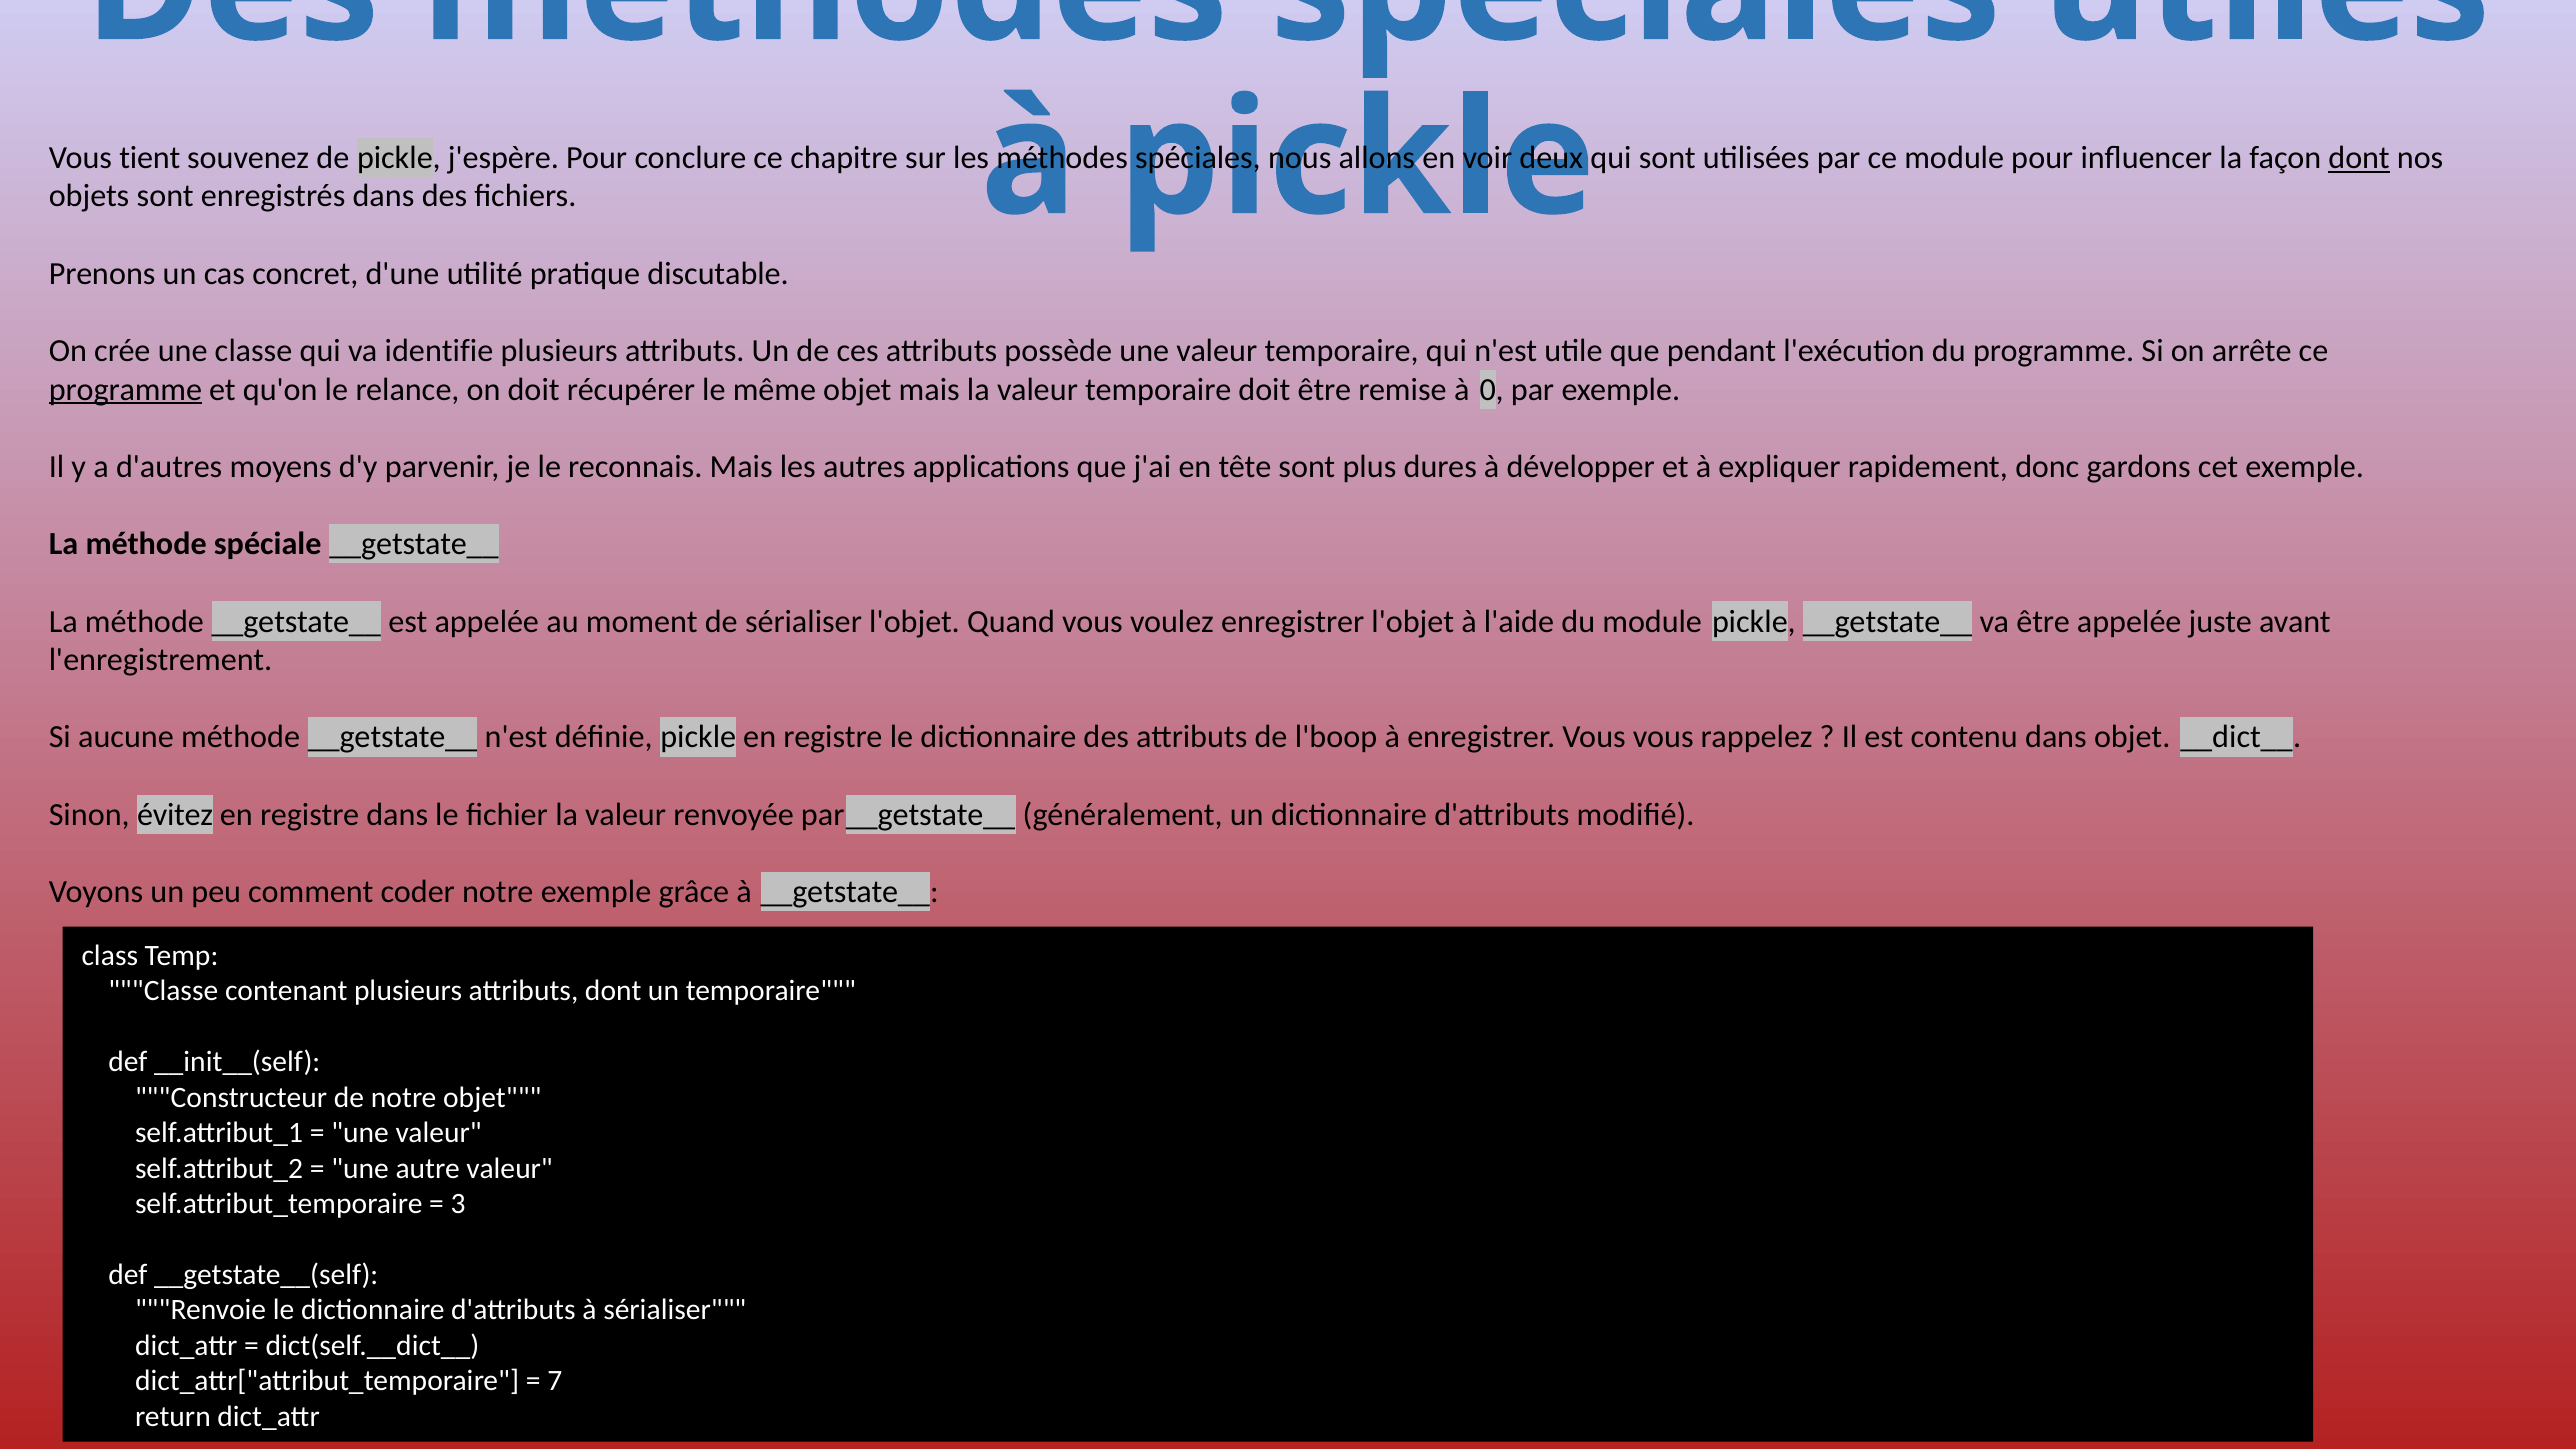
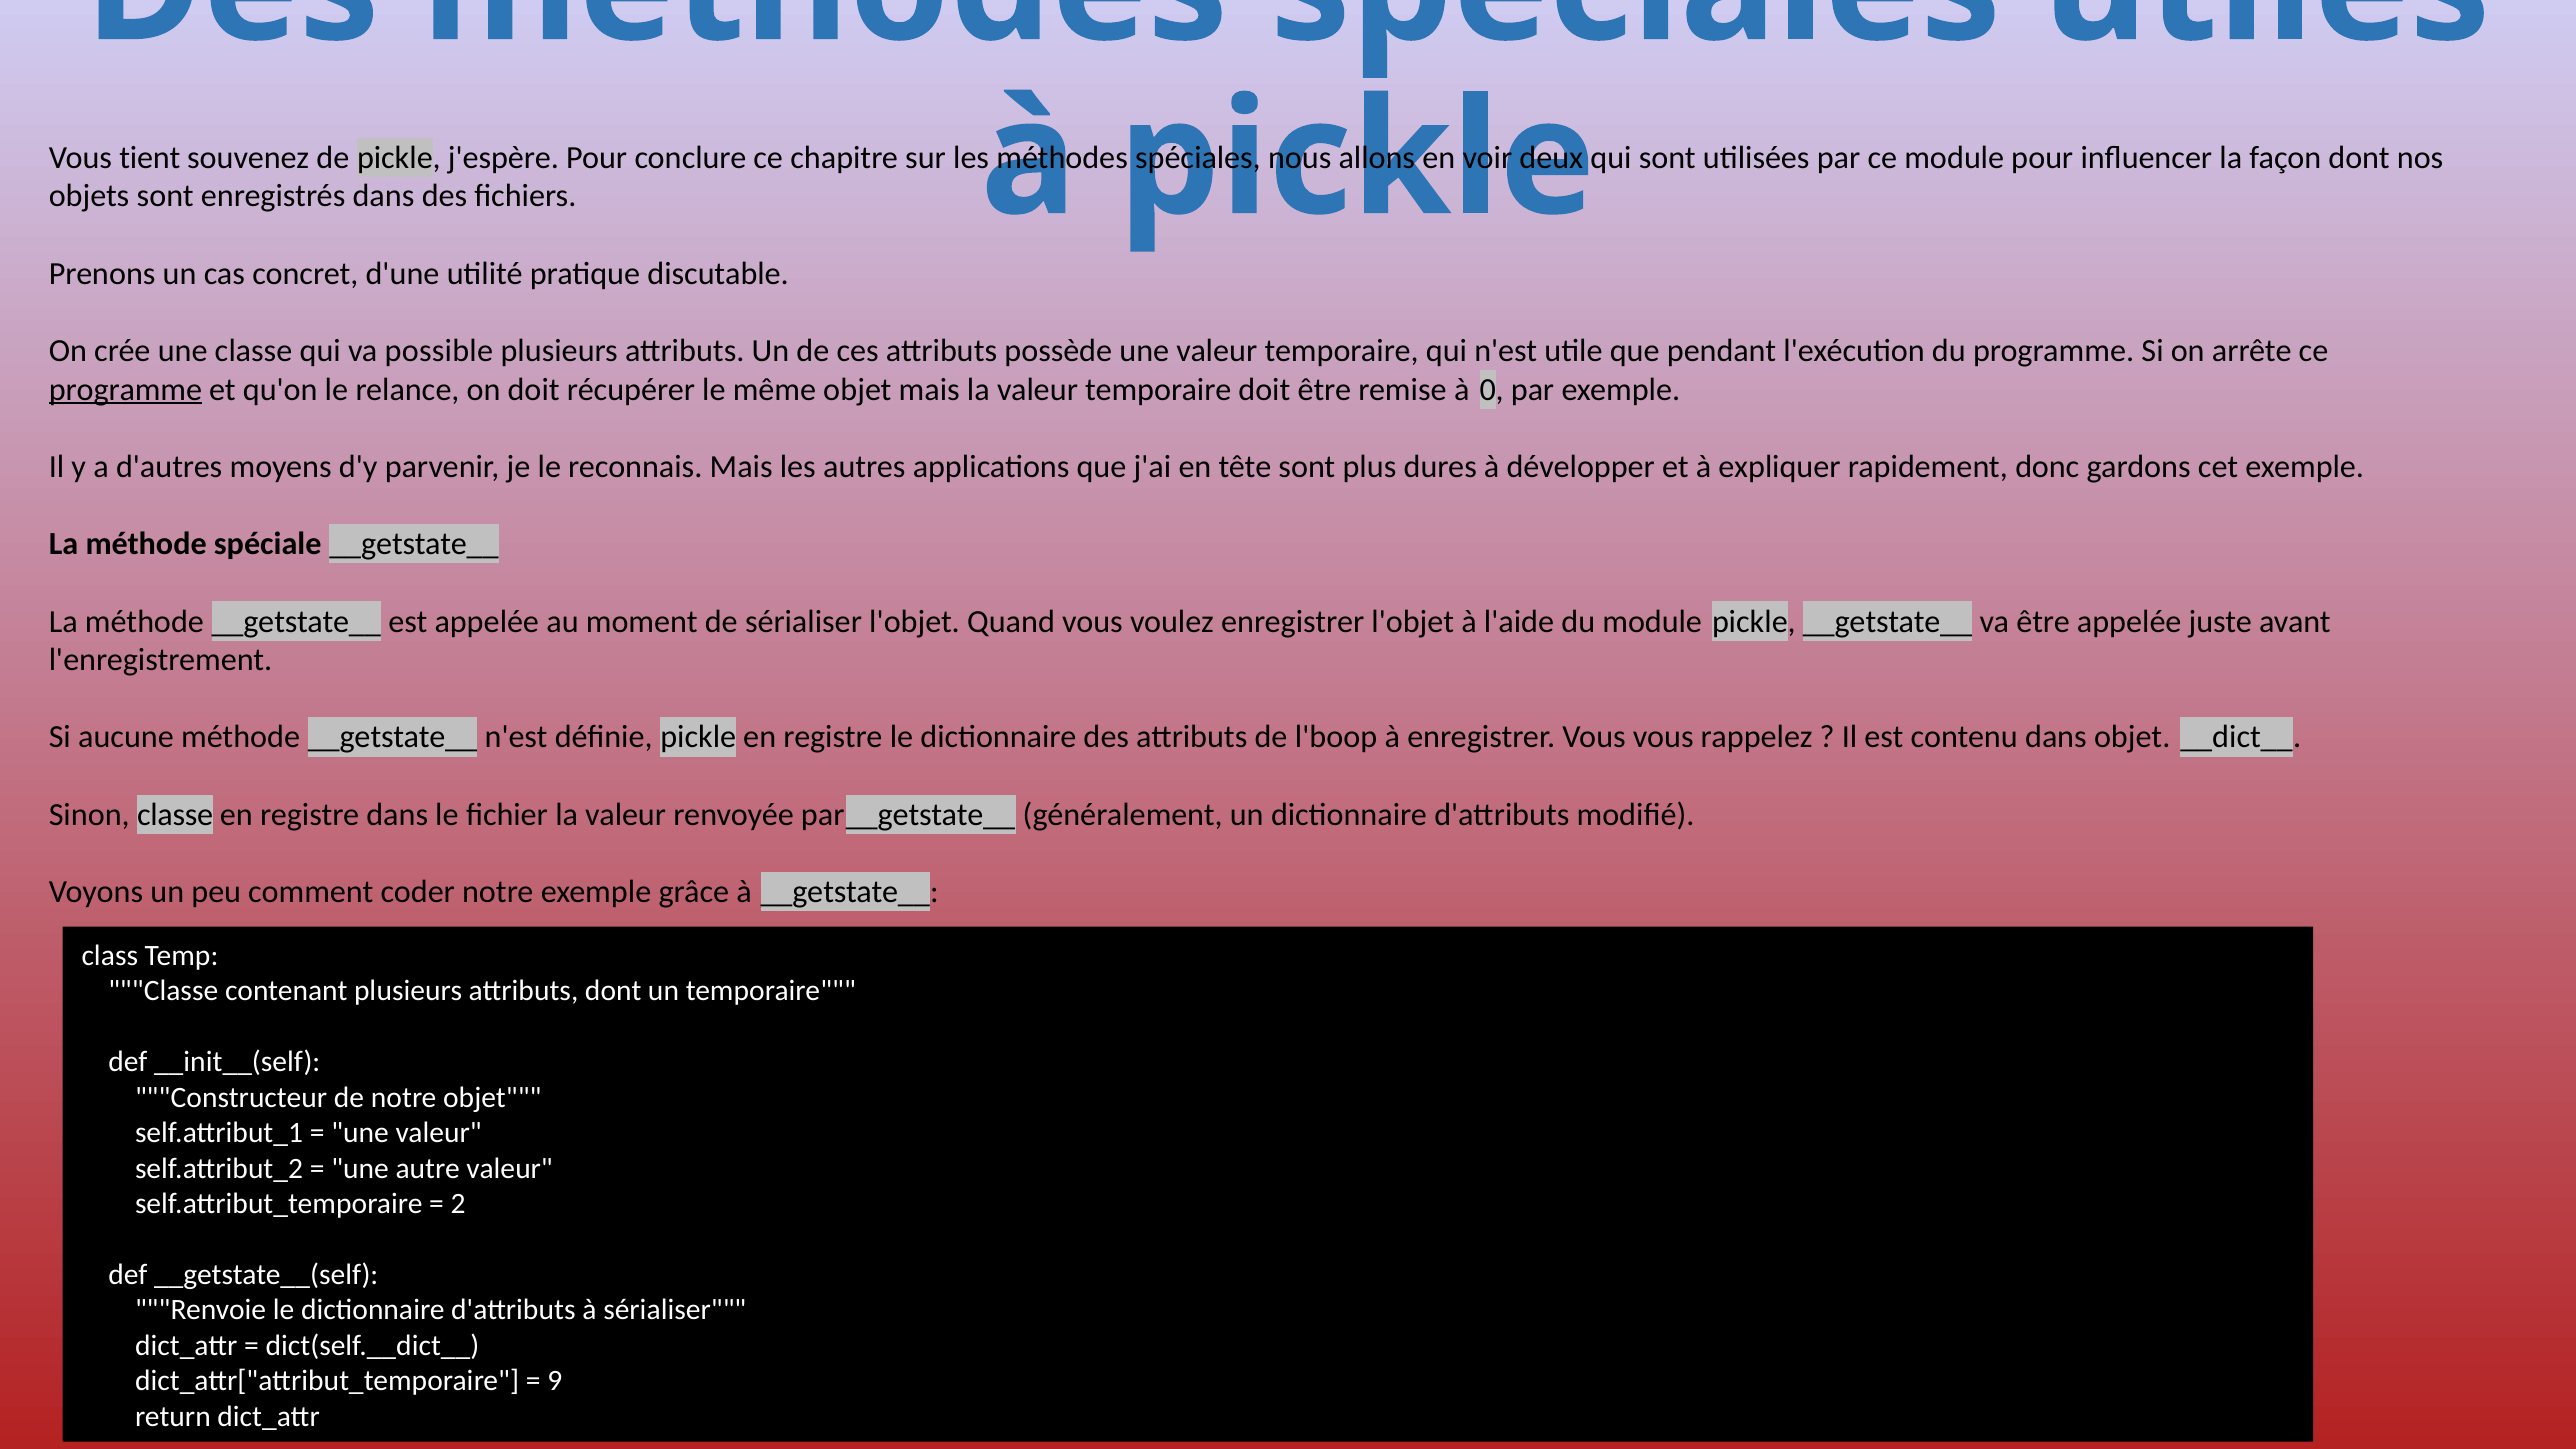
dont at (2359, 158) underline: present -> none
identifie: identifie -> possible
Sinon évitez: évitez -> classe
3: 3 -> 2
7: 7 -> 9
